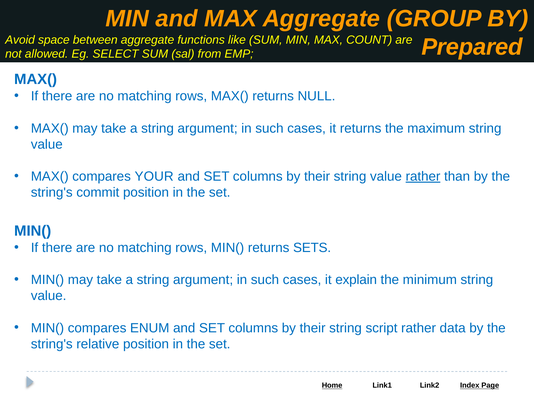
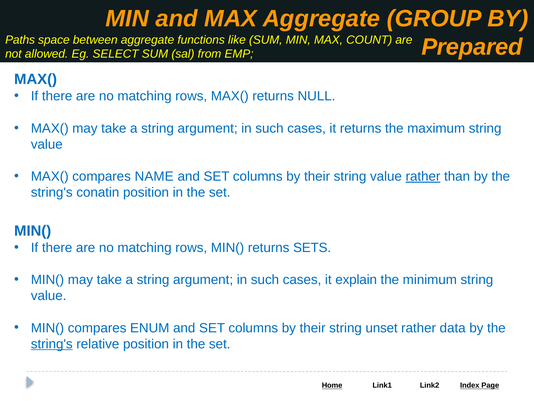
Avoid: Avoid -> Paths
YOUR: YOUR -> NAME
commit: commit -> conatin
script: script -> unset
string's at (52, 344) underline: none -> present
